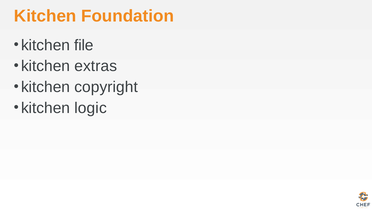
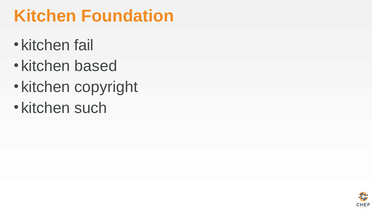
file: file -> fail
extras: extras -> based
logic: logic -> such
